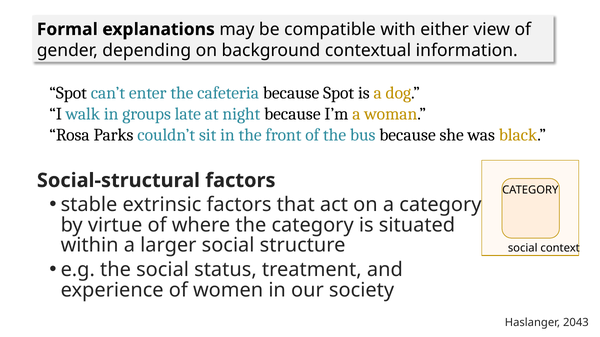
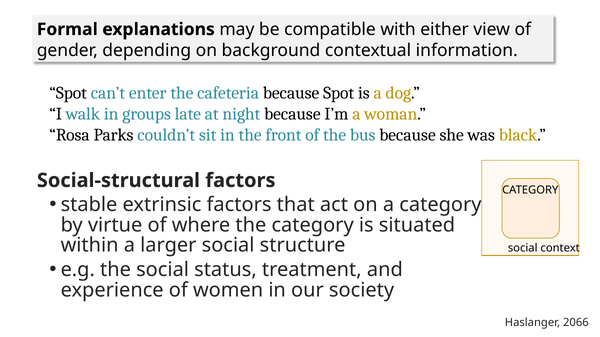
2043: 2043 -> 2066
